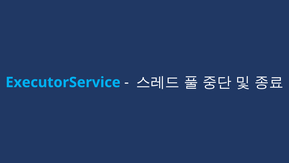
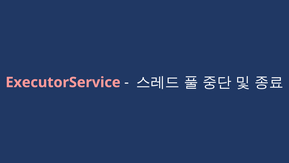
ExecutorService colour: light blue -> pink
